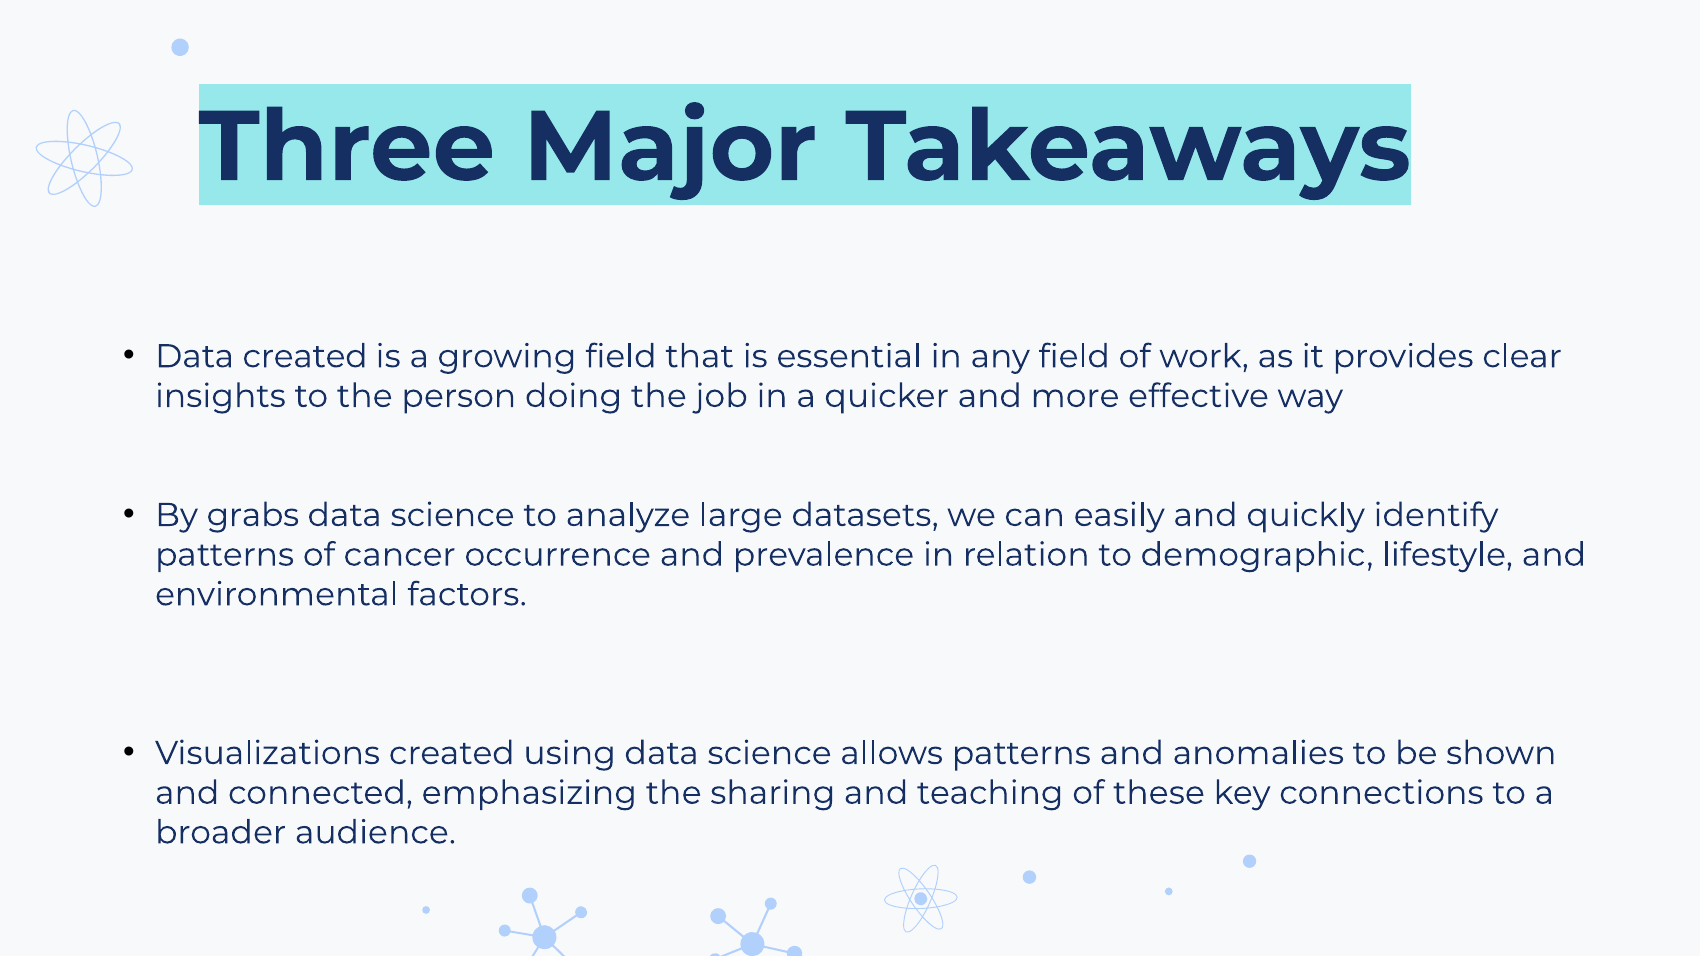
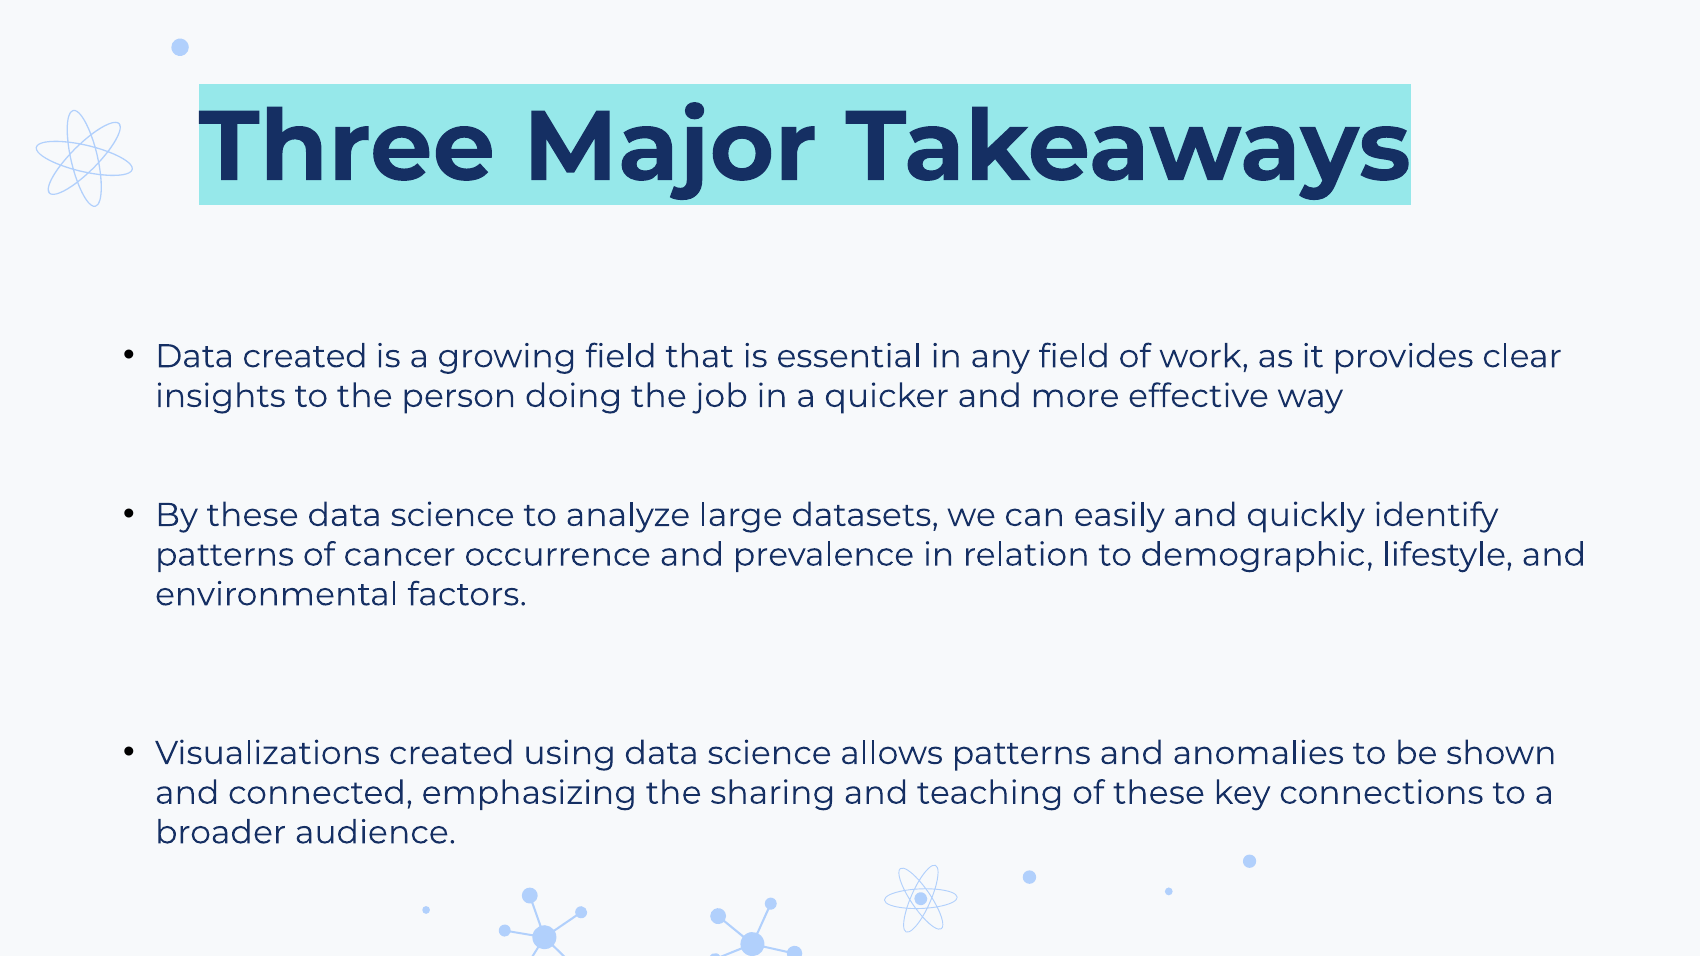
By grabs: grabs -> these
